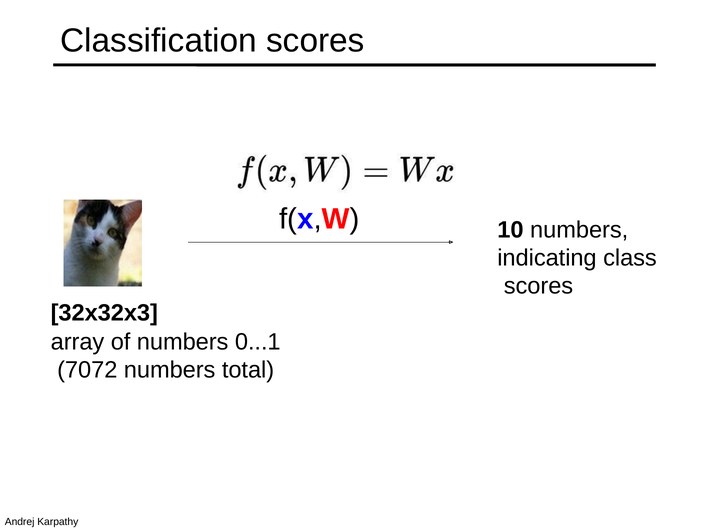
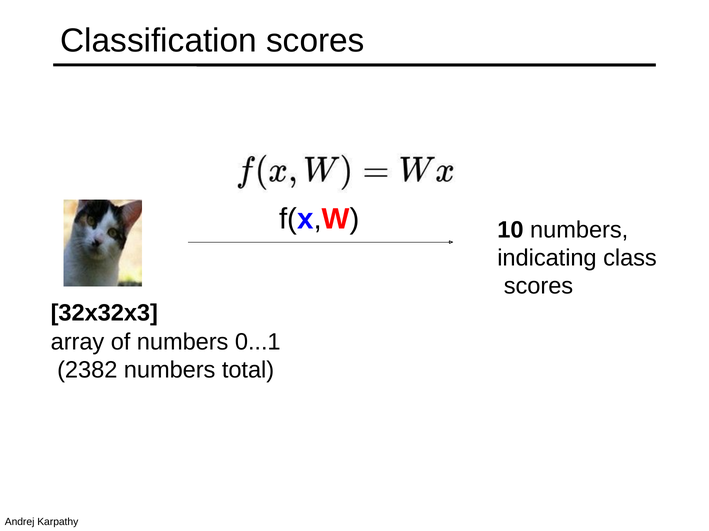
7072: 7072 -> 2382
